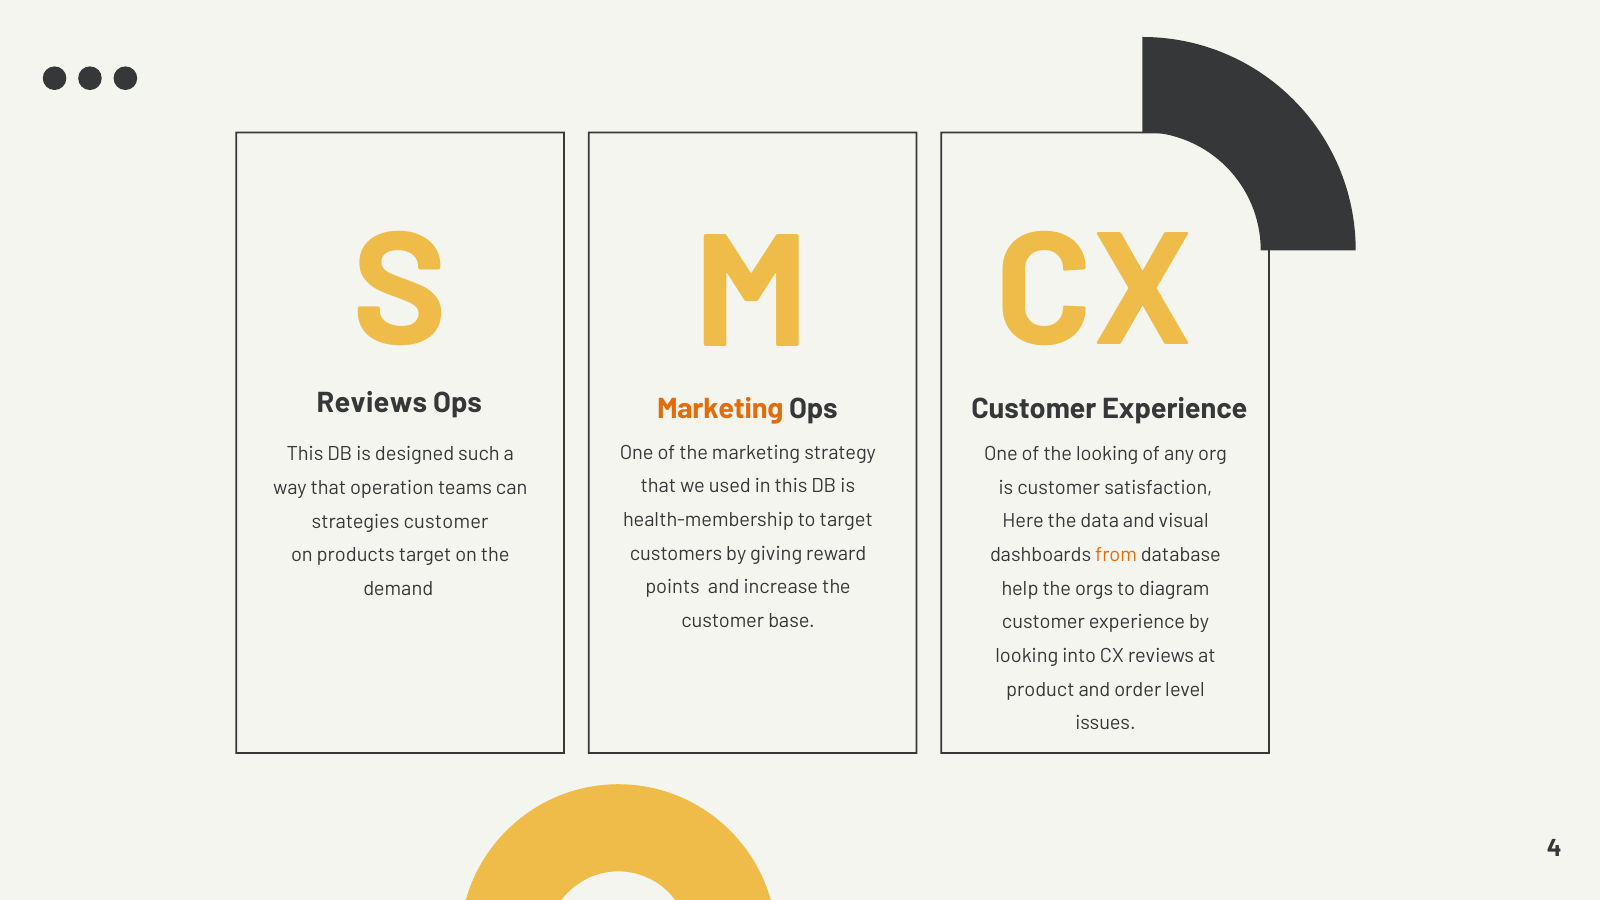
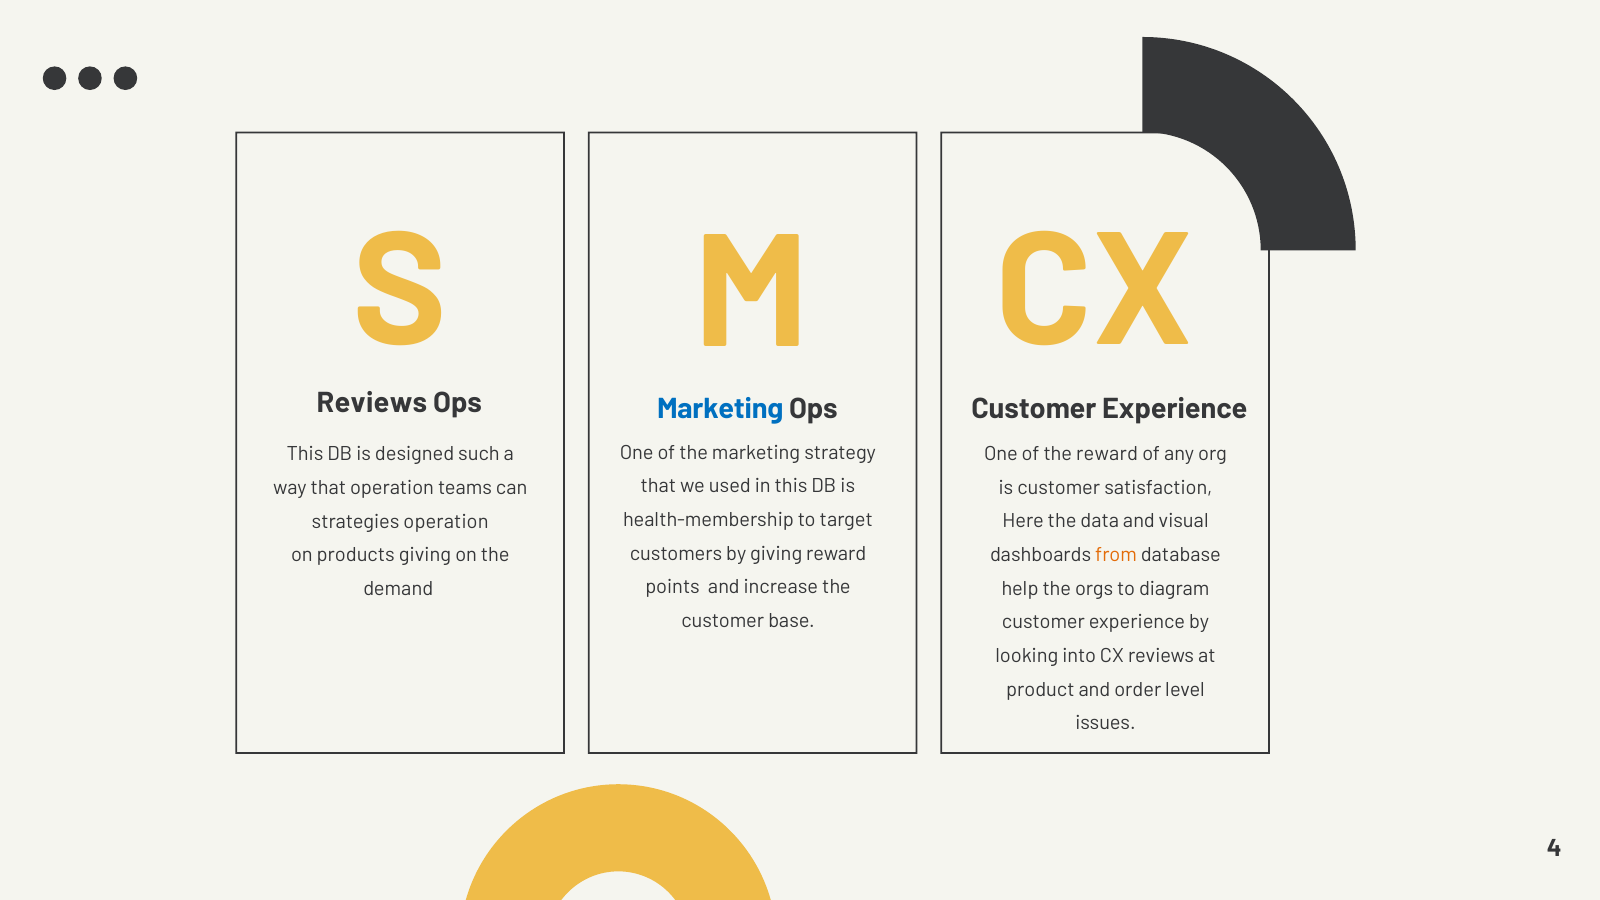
Marketing at (720, 409) colour: orange -> blue
the looking: looking -> reward
strategies customer: customer -> operation
products target: target -> giving
